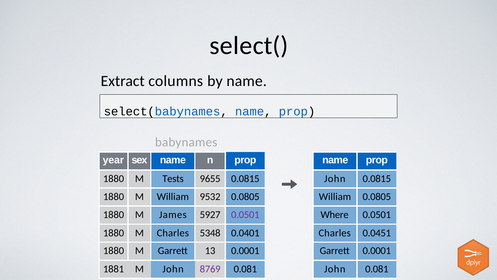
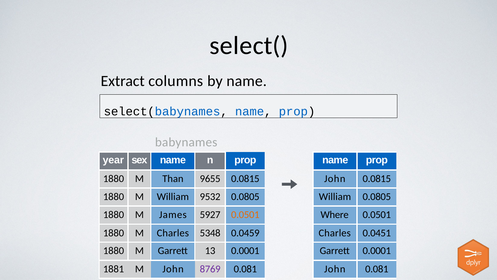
Tests: Tests -> Than
0.0501 at (245, 215) colour: purple -> orange
0.0401: 0.0401 -> 0.0459
